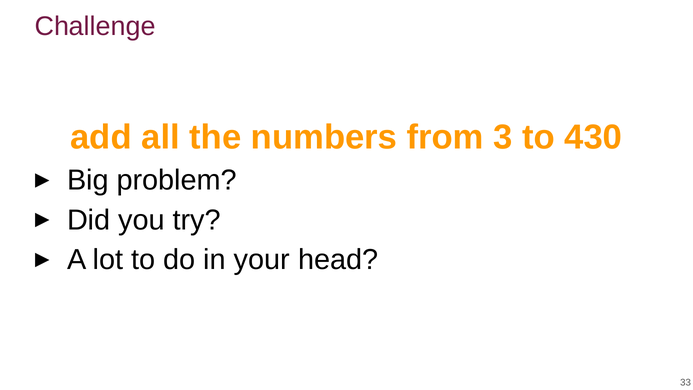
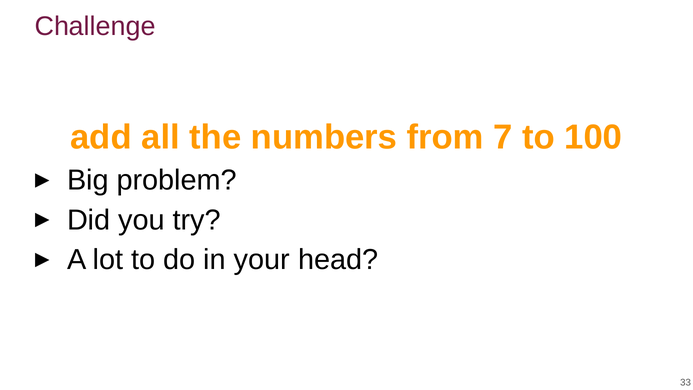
3: 3 -> 7
430: 430 -> 100
